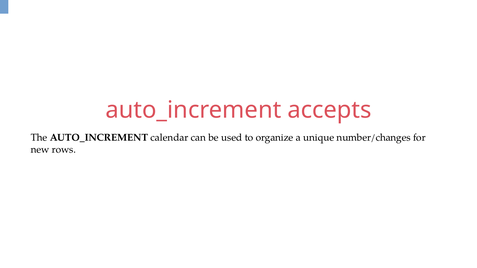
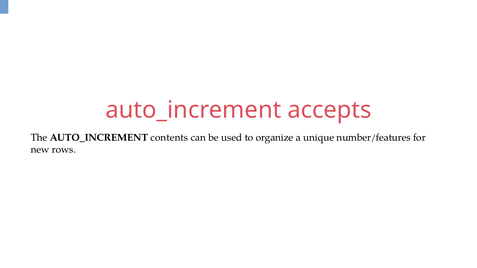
calendar: calendar -> contents
number/changes: number/changes -> number/features
